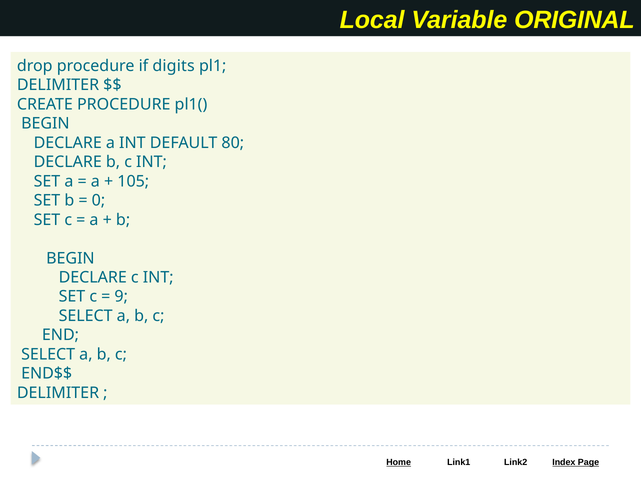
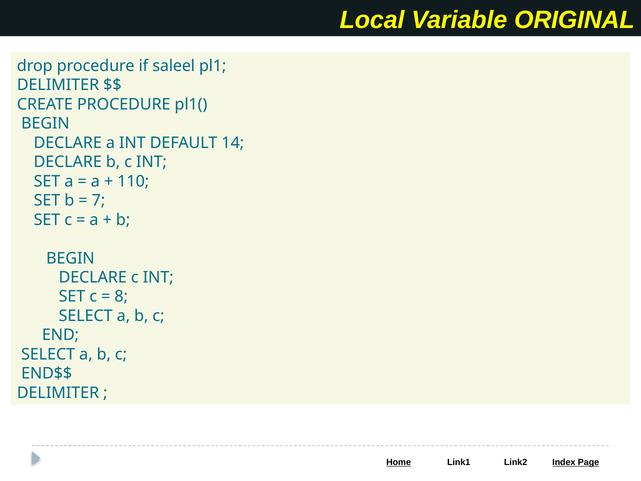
digits: digits -> saleel
80: 80 -> 14
105: 105 -> 110
0: 0 -> 7
9: 9 -> 8
